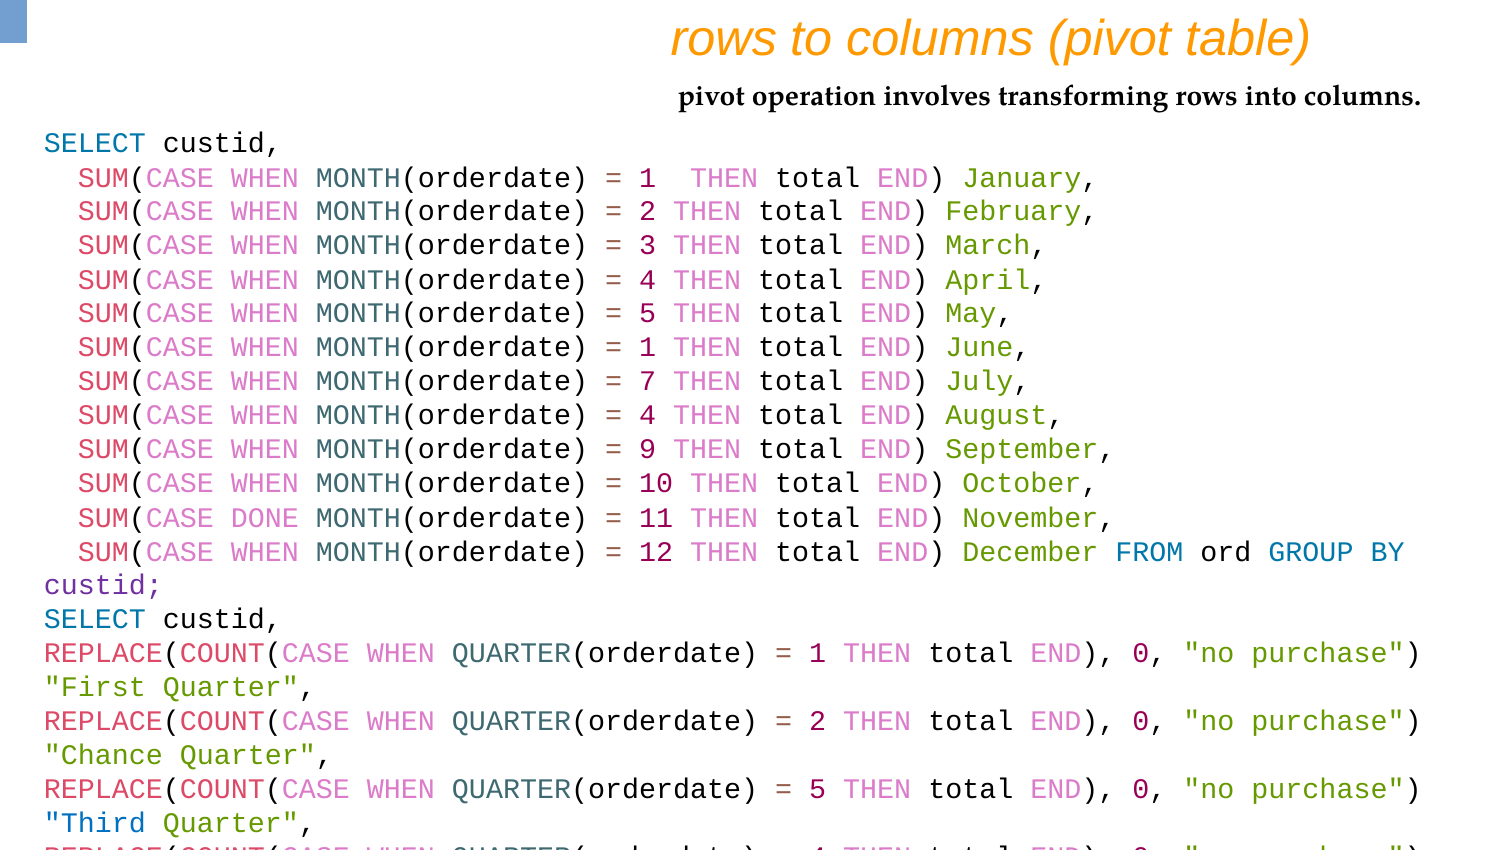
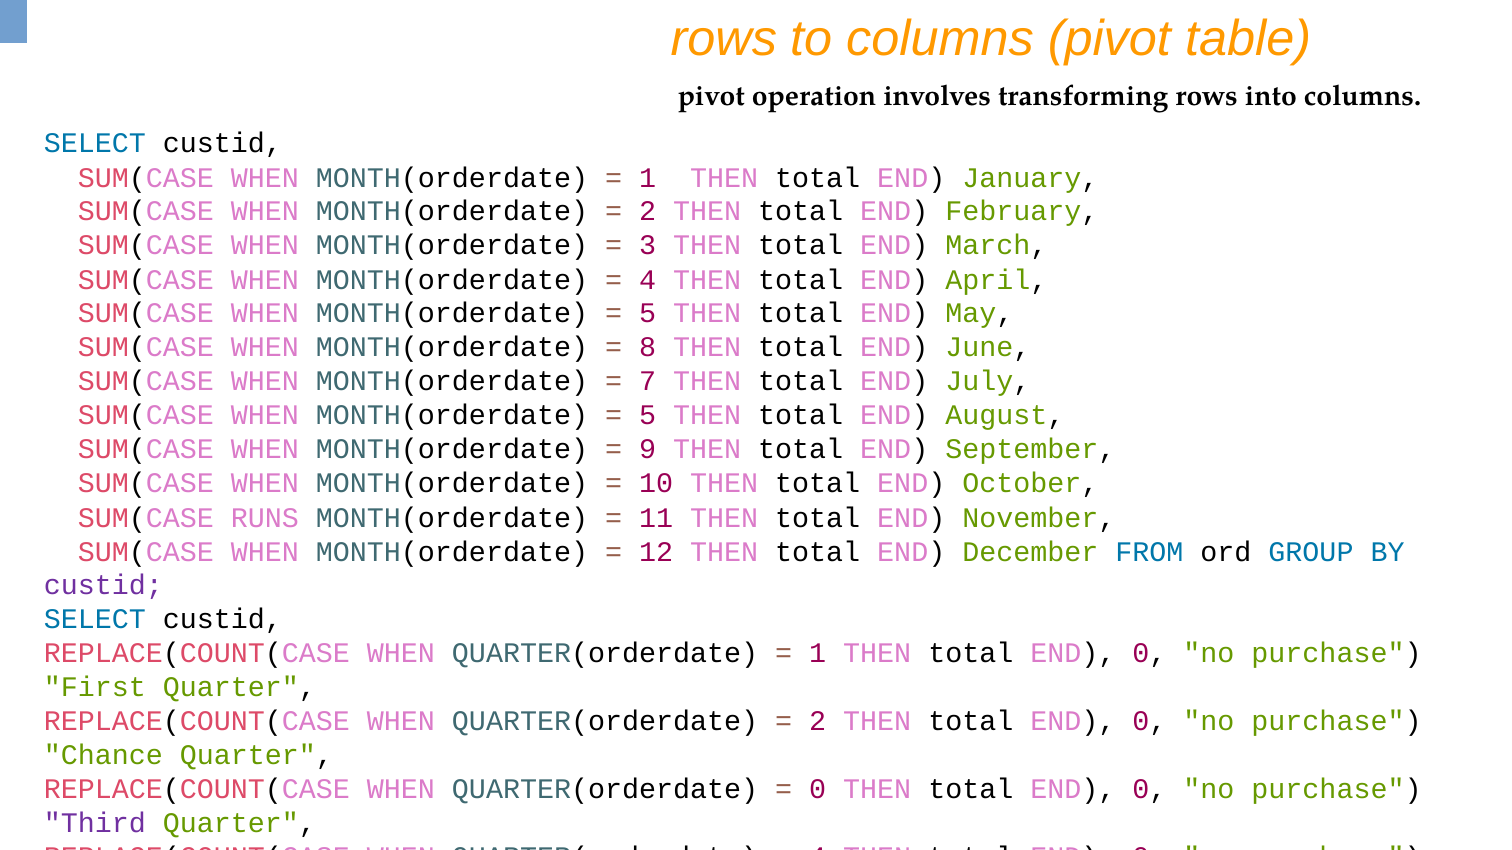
1 at (648, 348): 1 -> 8
4 at (648, 416): 4 -> 5
DONE: DONE -> RUNS
5 at (818, 790): 5 -> 0
Third colour: blue -> purple
